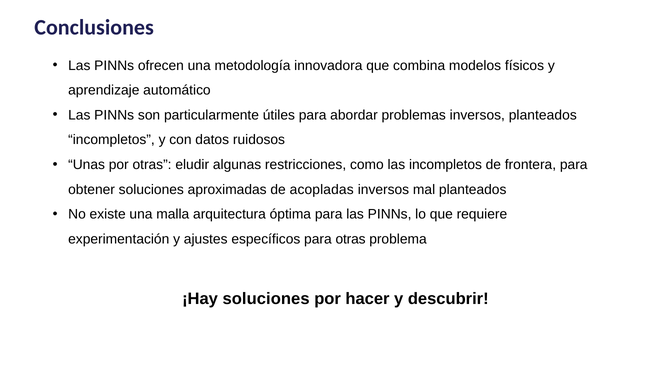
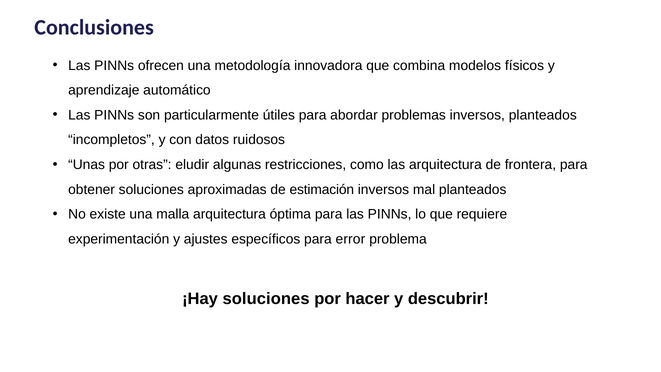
las incompletos: incompletos -> arquitectura
acopladas: acopladas -> estimación
para otras: otras -> error
